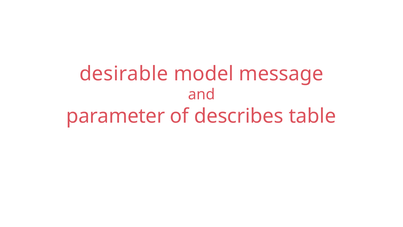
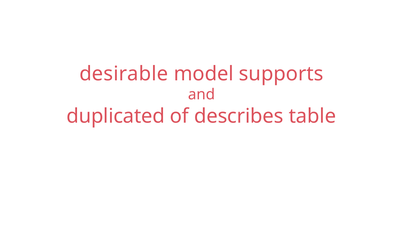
message: message -> supports
parameter: parameter -> duplicated
